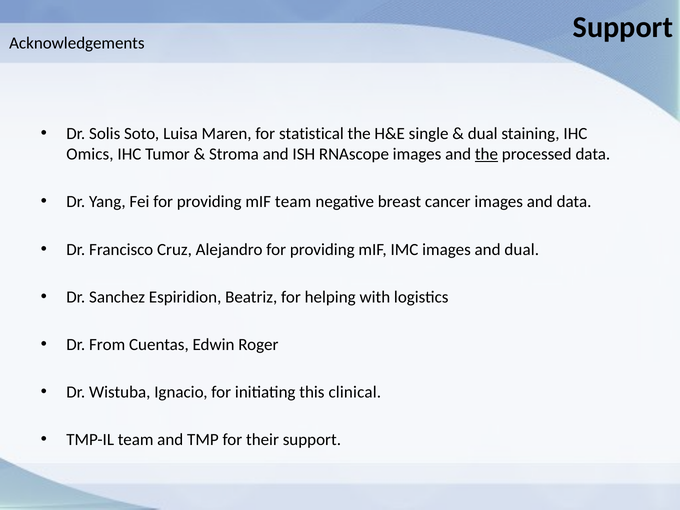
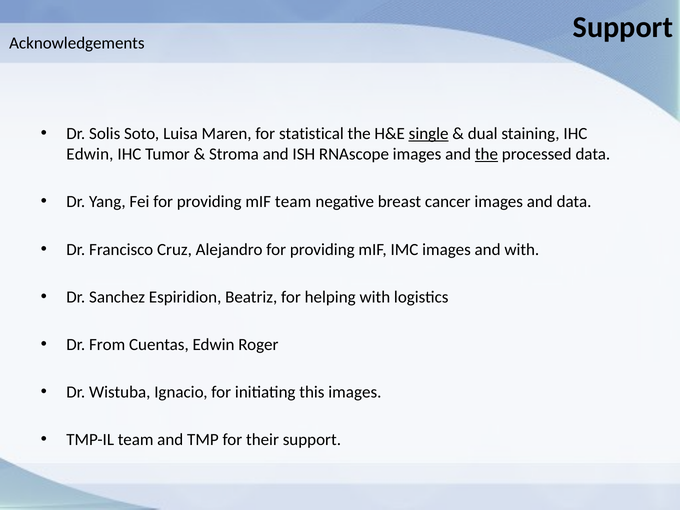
single underline: none -> present
Omics at (90, 154): Omics -> Edwin
and dual: dual -> with
this clinical: clinical -> images
